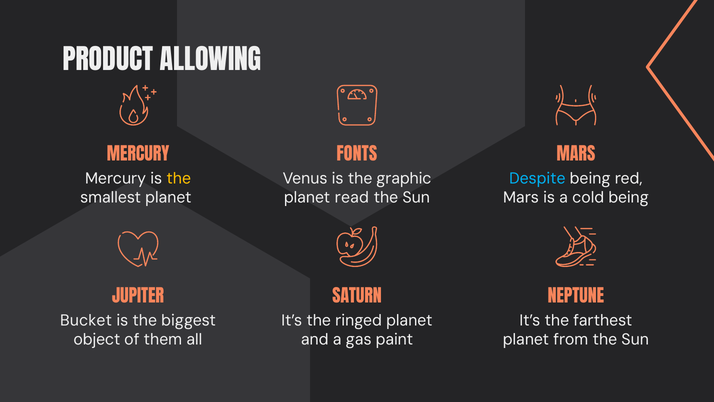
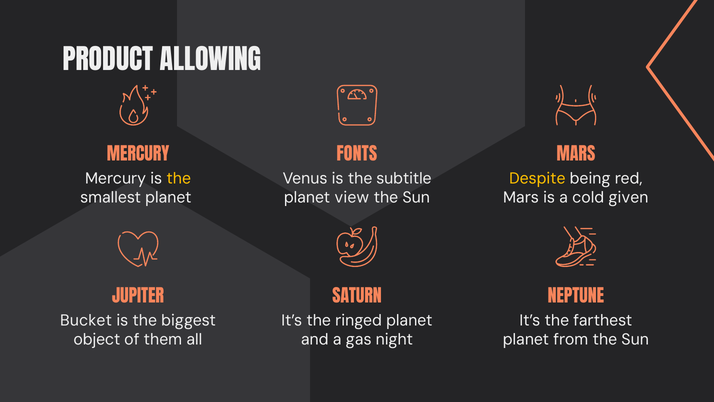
graphic: graphic -> subtitle
Despite colour: light blue -> yellow
read: read -> view
cold being: being -> given
paint: paint -> night
